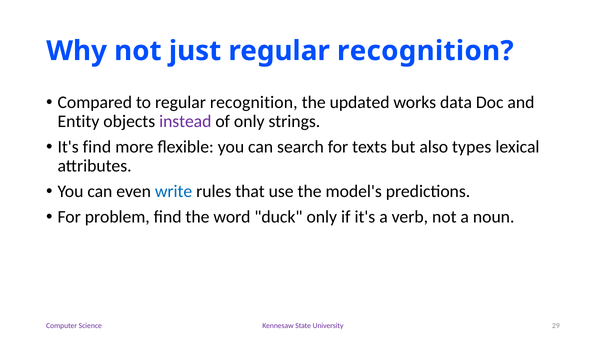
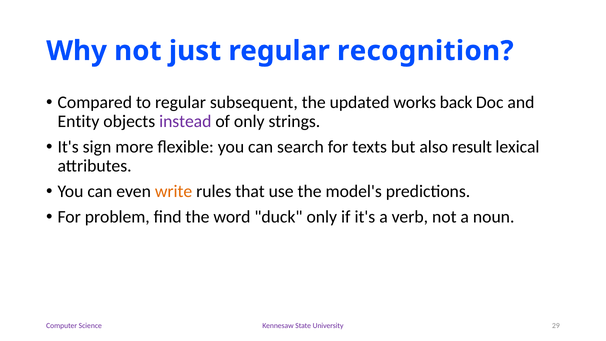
to regular recognition: recognition -> subsequent
data: data -> back
It's find: find -> sign
types: types -> result
write colour: blue -> orange
